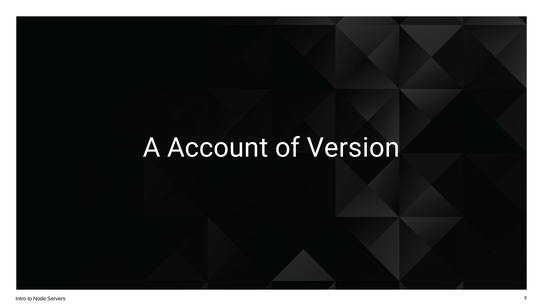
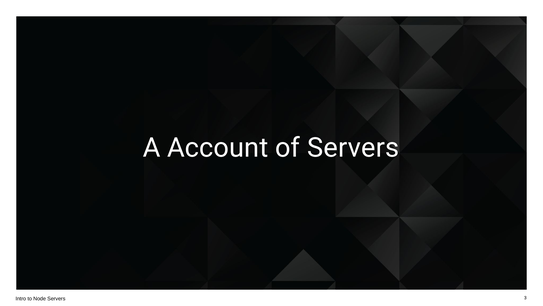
of Version: Version -> Servers
